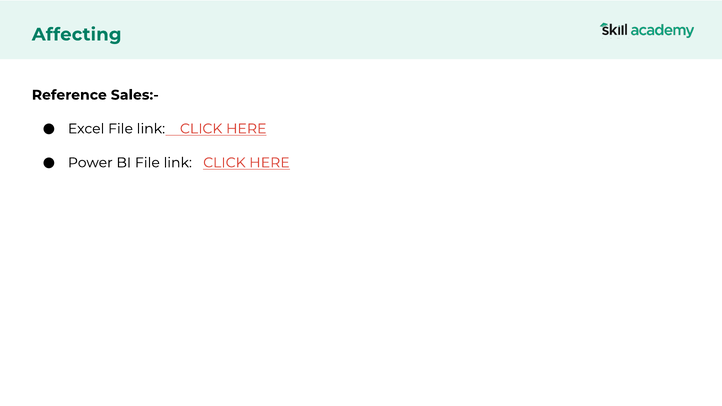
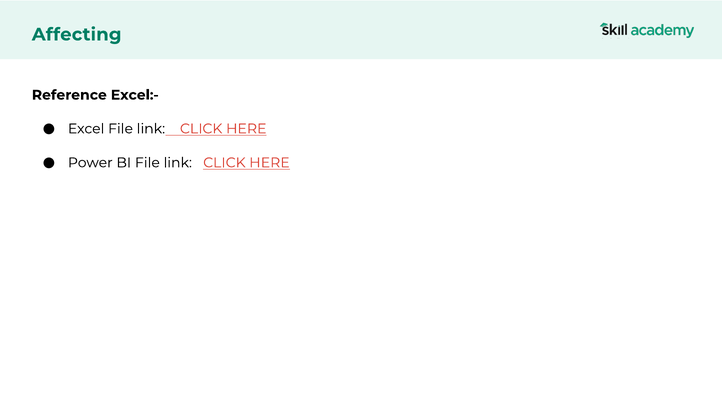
Sales:-: Sales:- -> Excel:-
